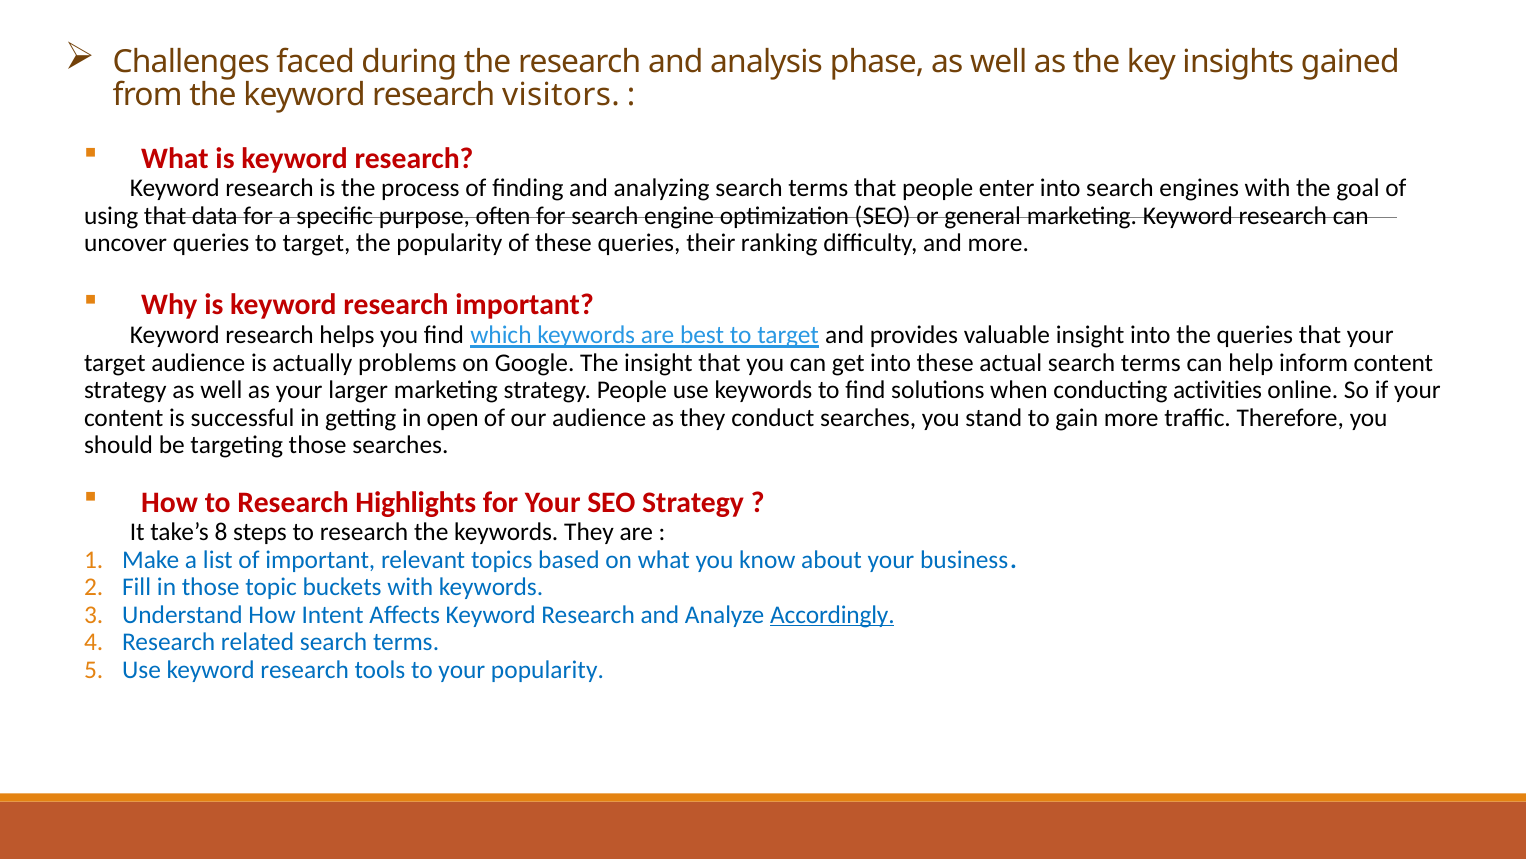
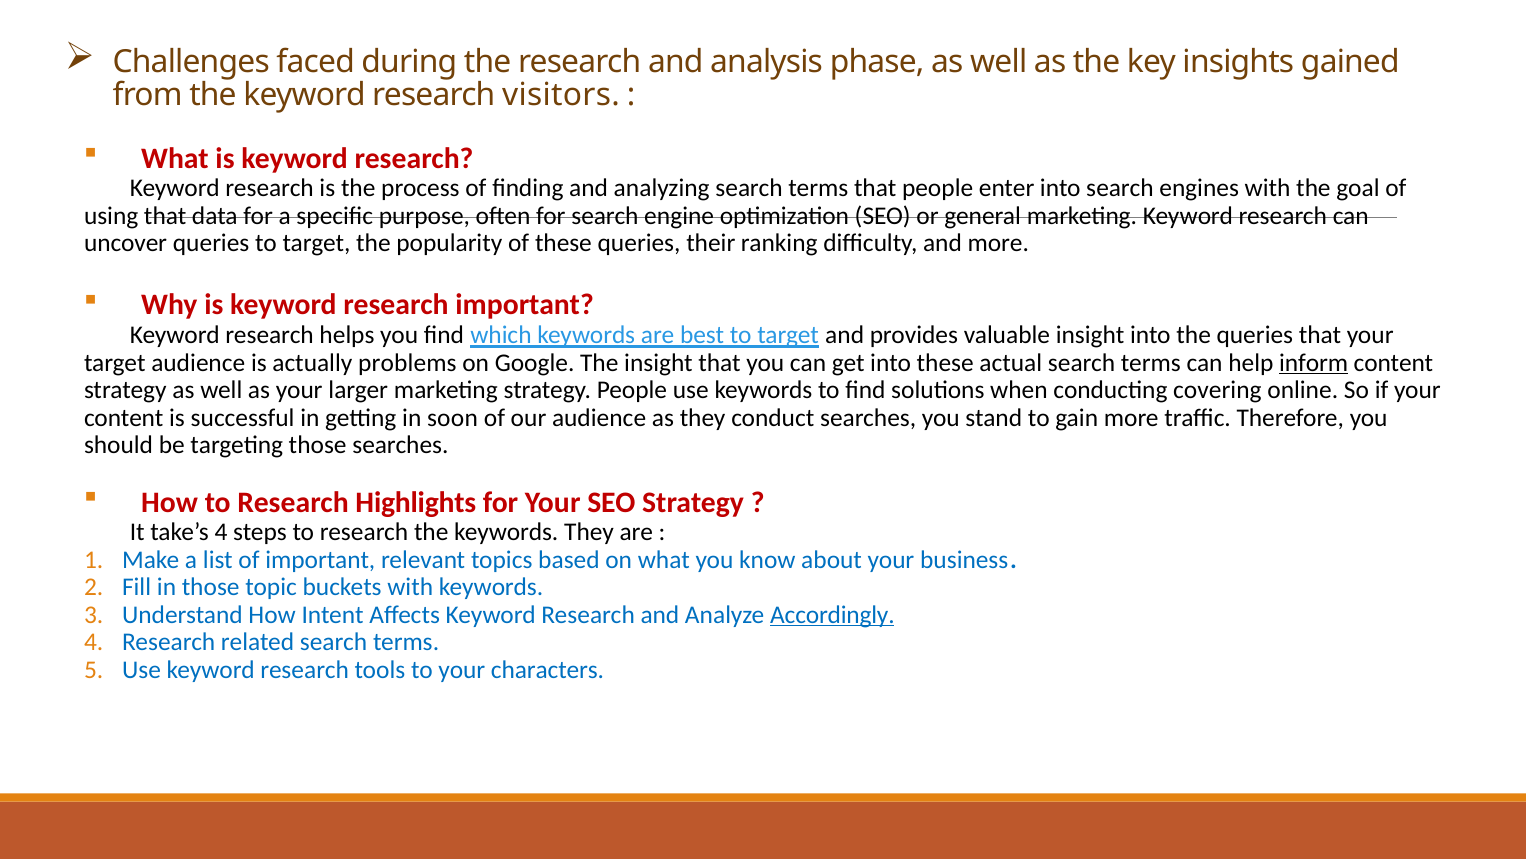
inform underline: none -> present
activities: activities -> covering
open: open -> soon
take’s 8: 8 -> 4
your popularity: popularity -> characters
